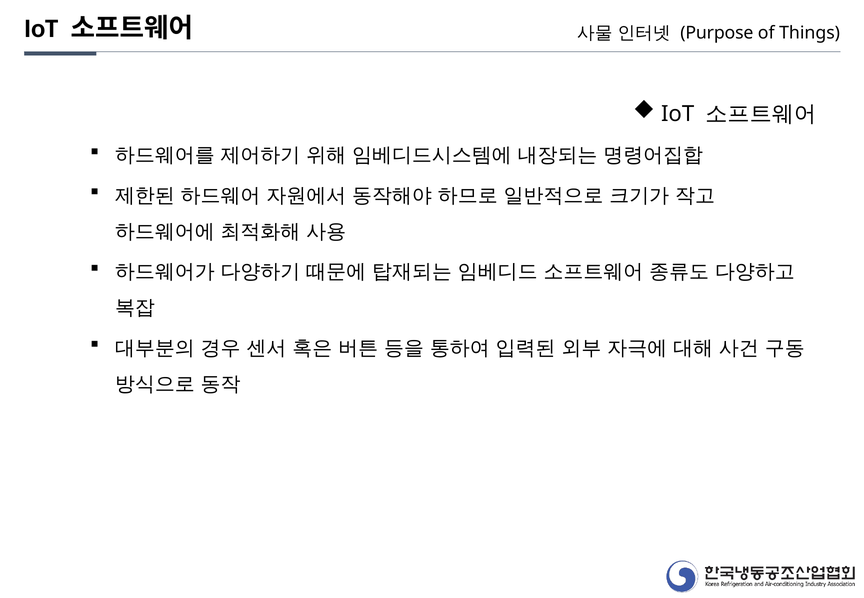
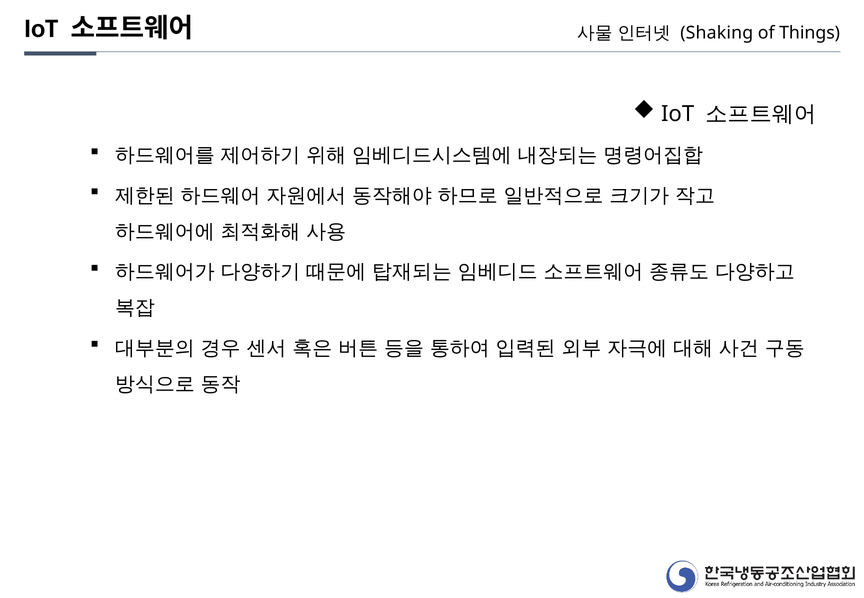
Purpose: Purpose -> Shaking
